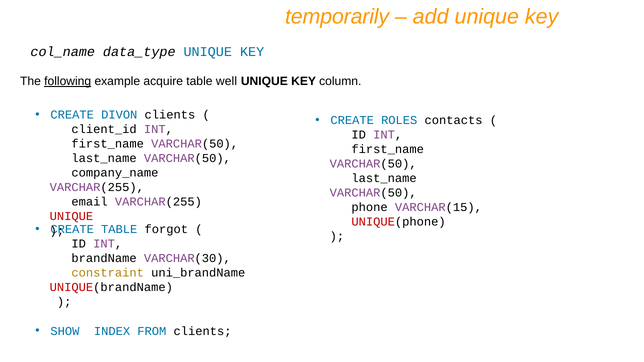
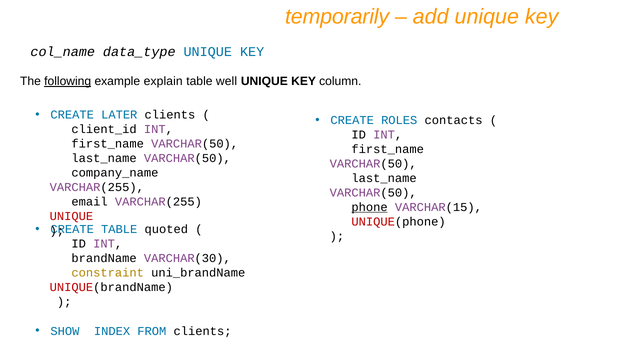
acquire: acquire -> explain
DIVON: DIVON -> LATER
phone underline: none -> present
forgot: forgot -> quoted
